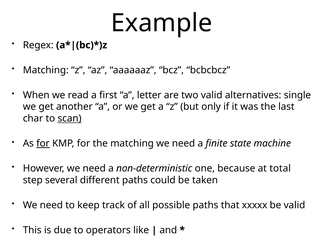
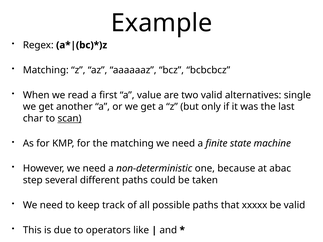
letter: letter -> value
for at (43, 144) underline: present -> none
total: total -> abac
